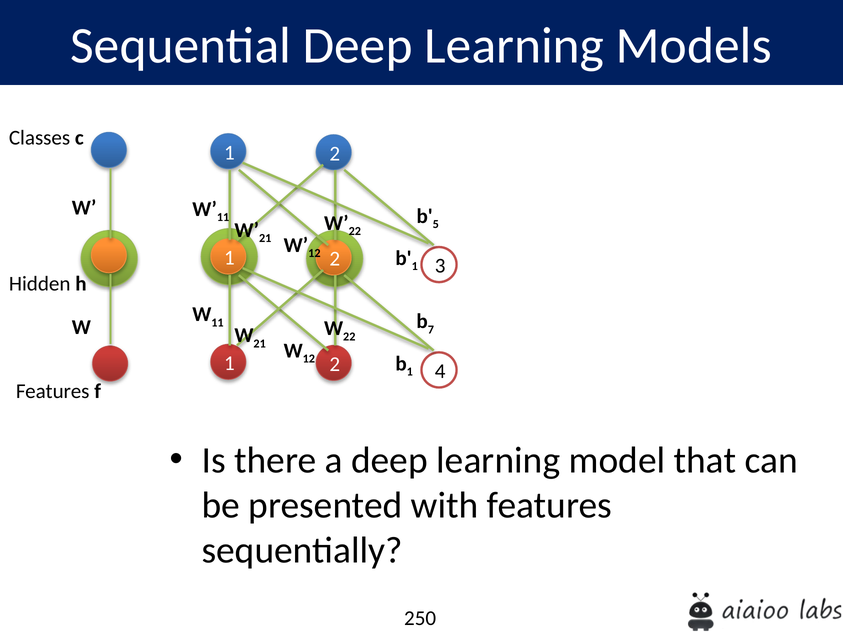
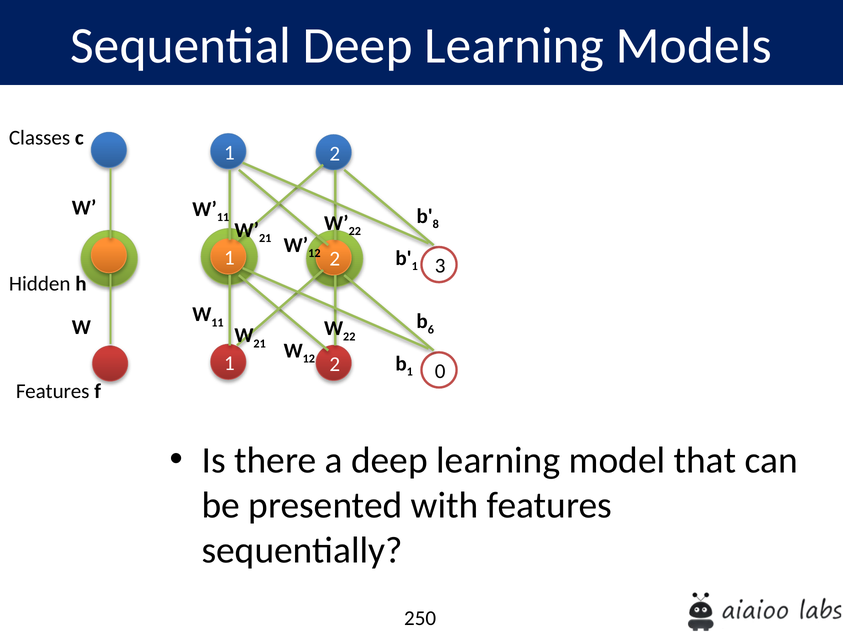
5: 5 -> 8
7: 7 -> 6
4: 4 -> 0
